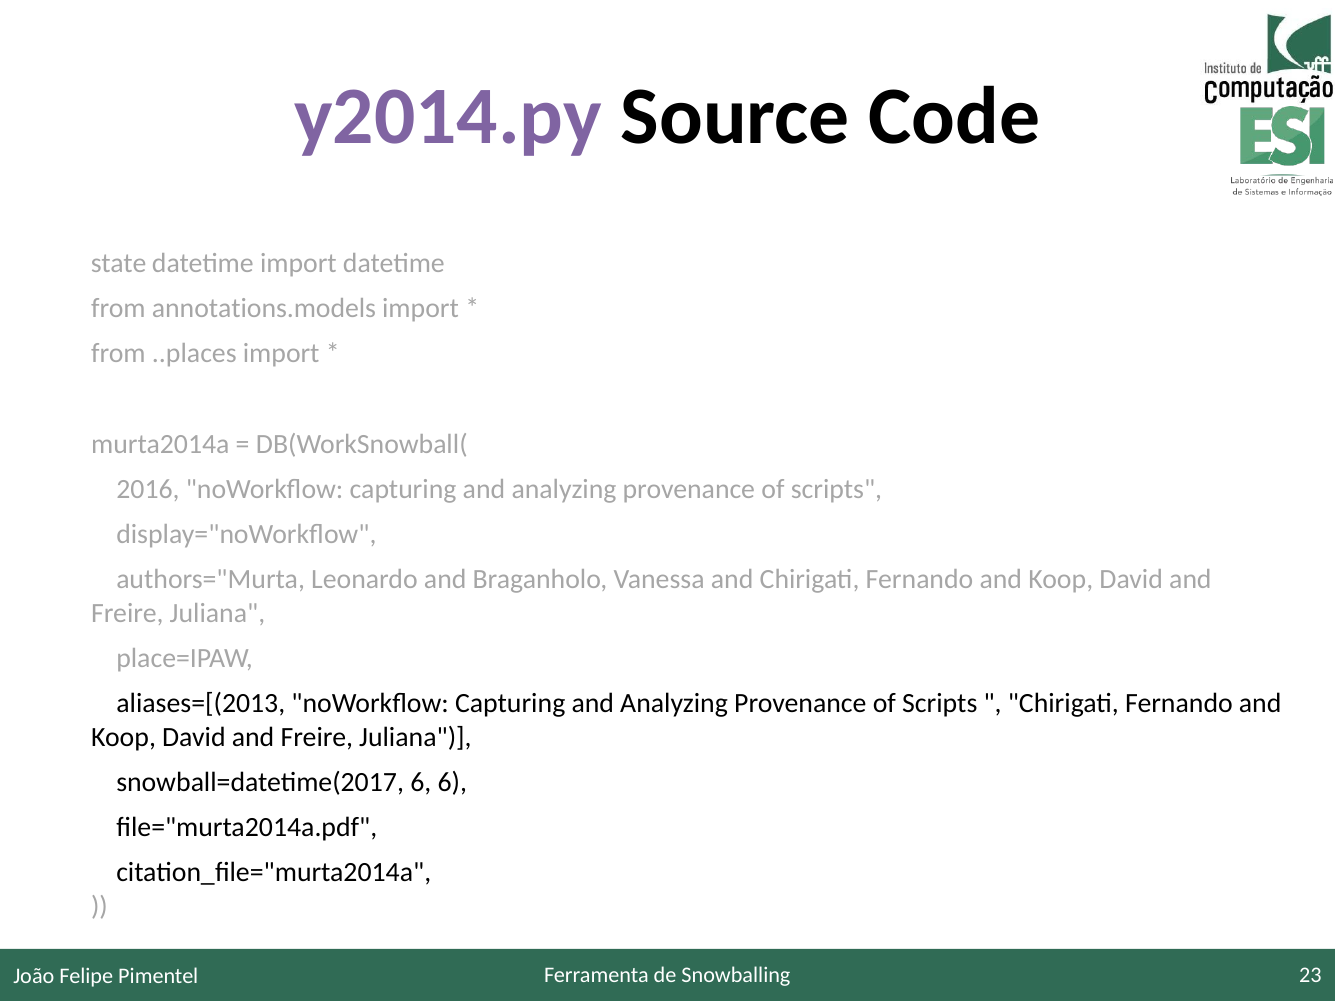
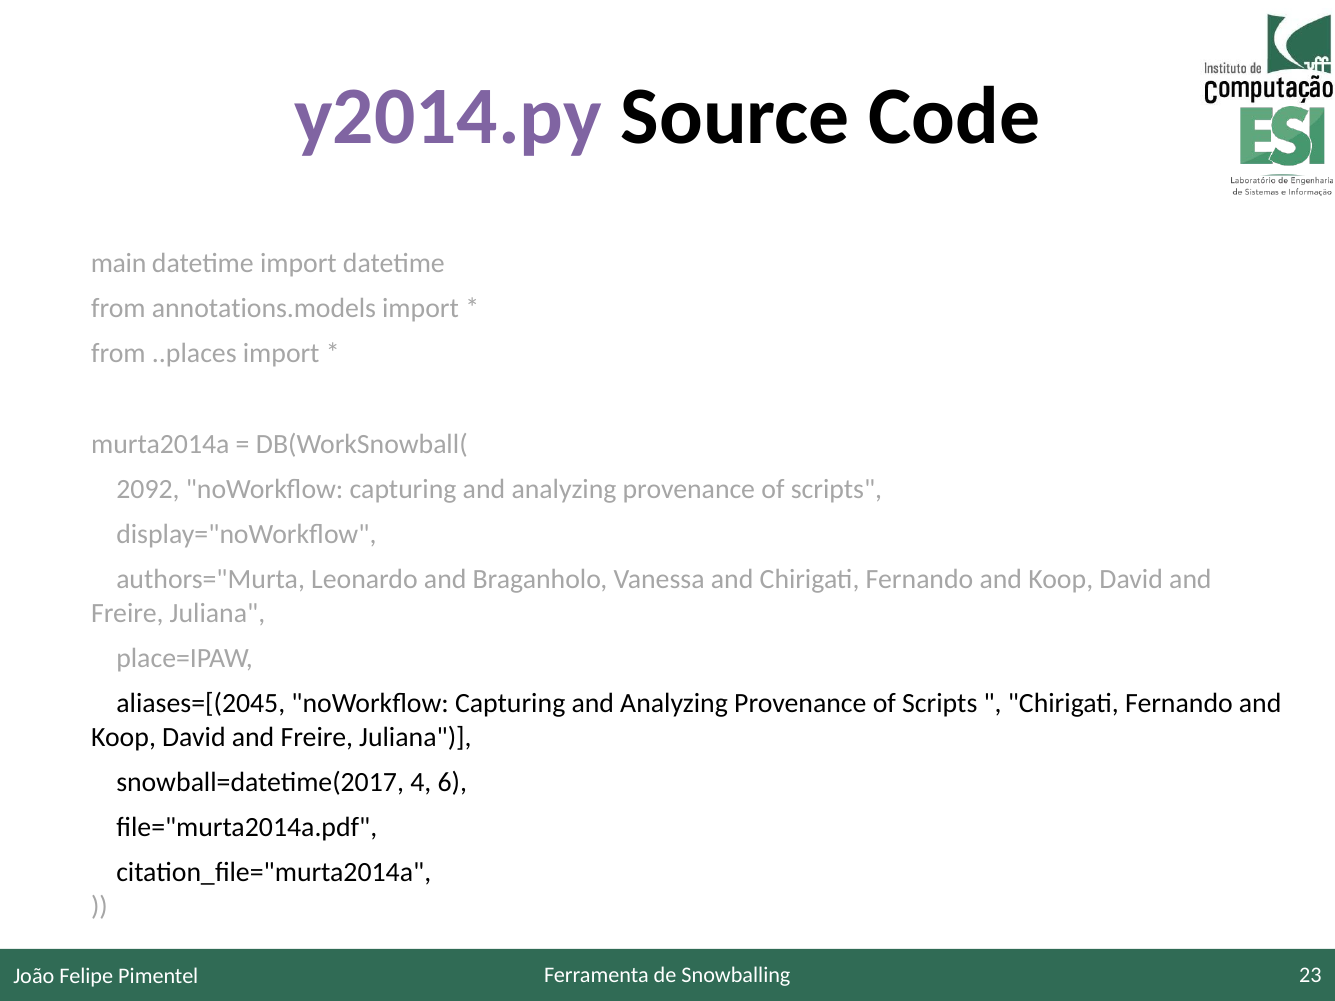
state: state -> main
2016: 2016 -> 2092
aliases=[(2013: aliases=[(2013 -> aliases=[(2045
snowball=datetime(2017 6: 6 -> 4
